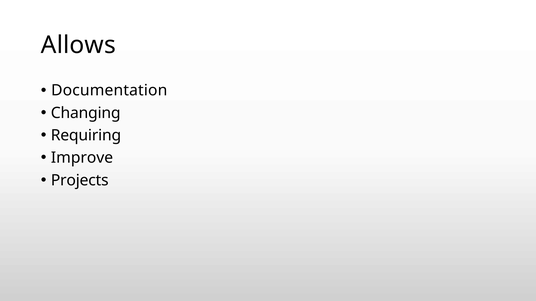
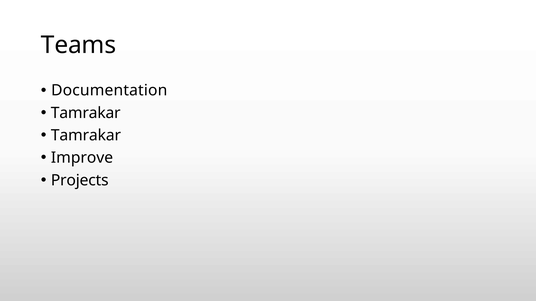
Allows: Allows -> Teams
Changing at (86, 113): Changing -> Tamrakar
Requiring at (86, 136): Requiring -> Tamrakar
